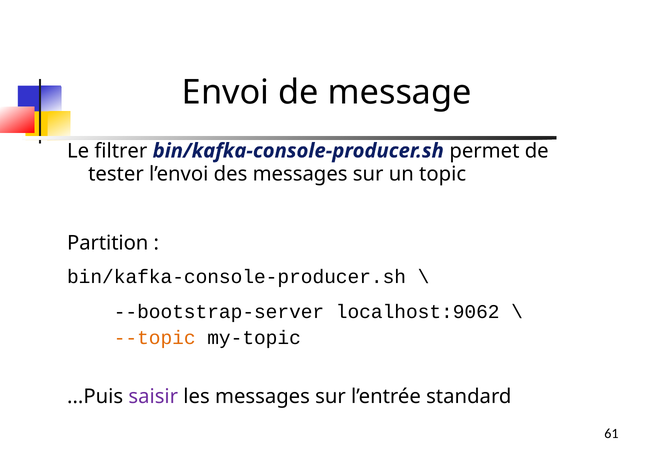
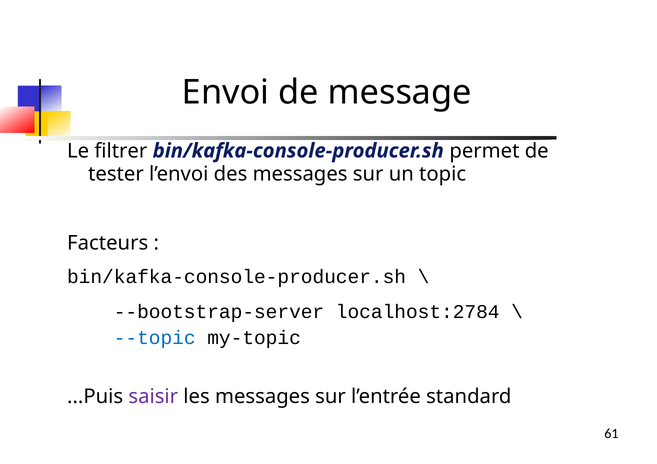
Partition: Partition -> Facteurs
localhost:9062: localhost:9062 -> localhost:2784
--topic colour: orange -> blue
